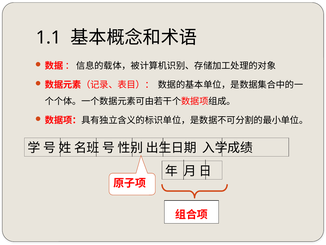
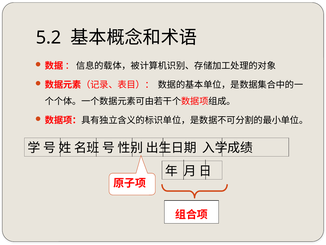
1.1: 1.1 -> 5.2
